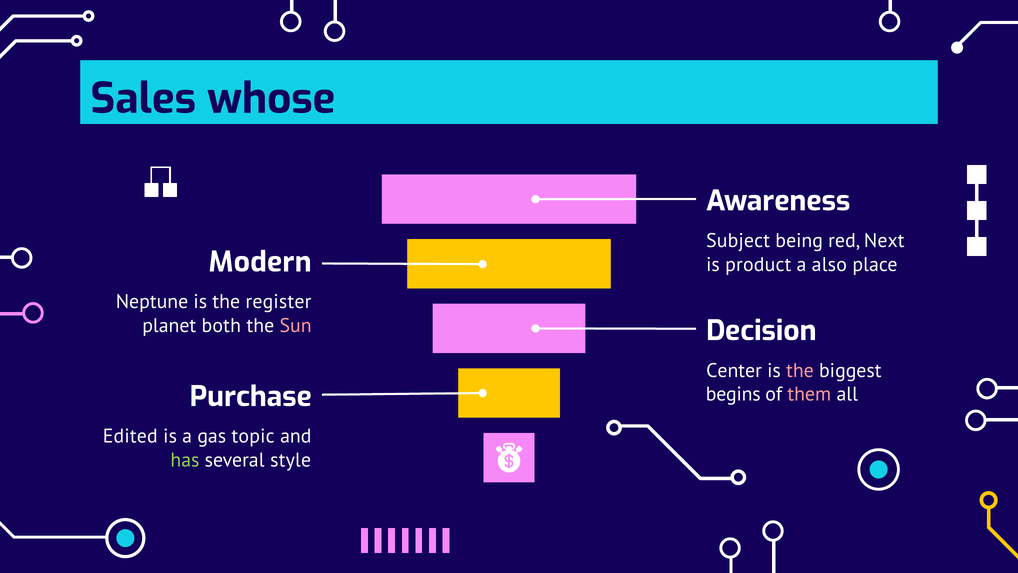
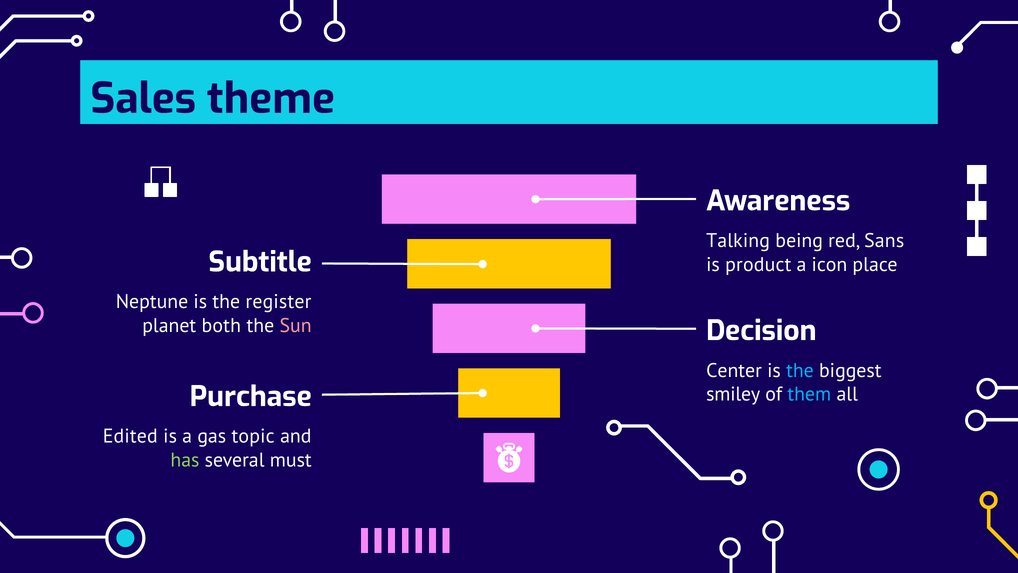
whose: whose -> theme
Subject: Subject -> Talking
Next: Next -> Sans
Modern: Modern -> Subtitle
also: also -> icon
the at (800, 370) colour: pink -> light blue
begins: begins -> smiley
them colour: pink -> light blue
style: style -> must
